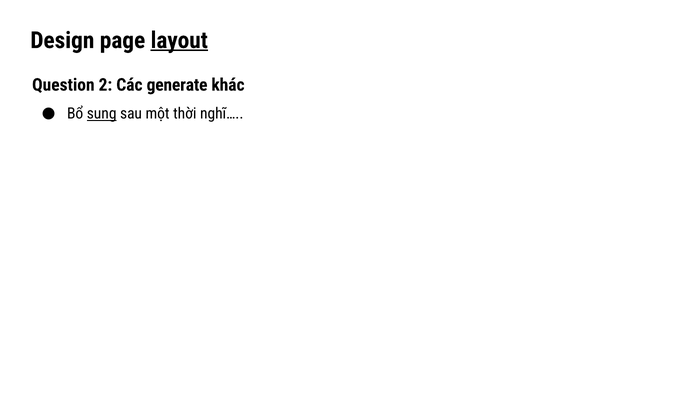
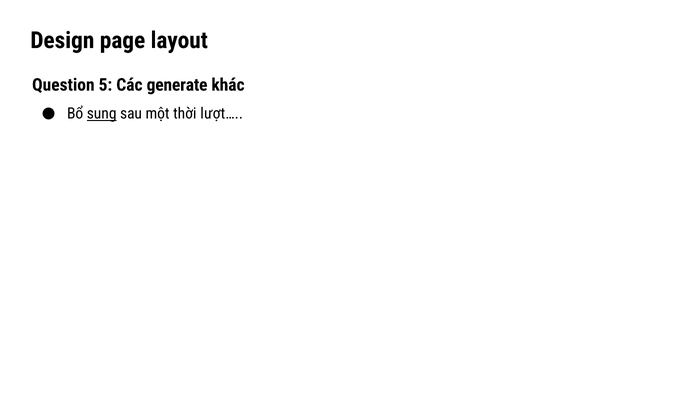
layout underline: present -> none
2: 2 -> 5
nghĩ…: nghĩ… -> lượt…
